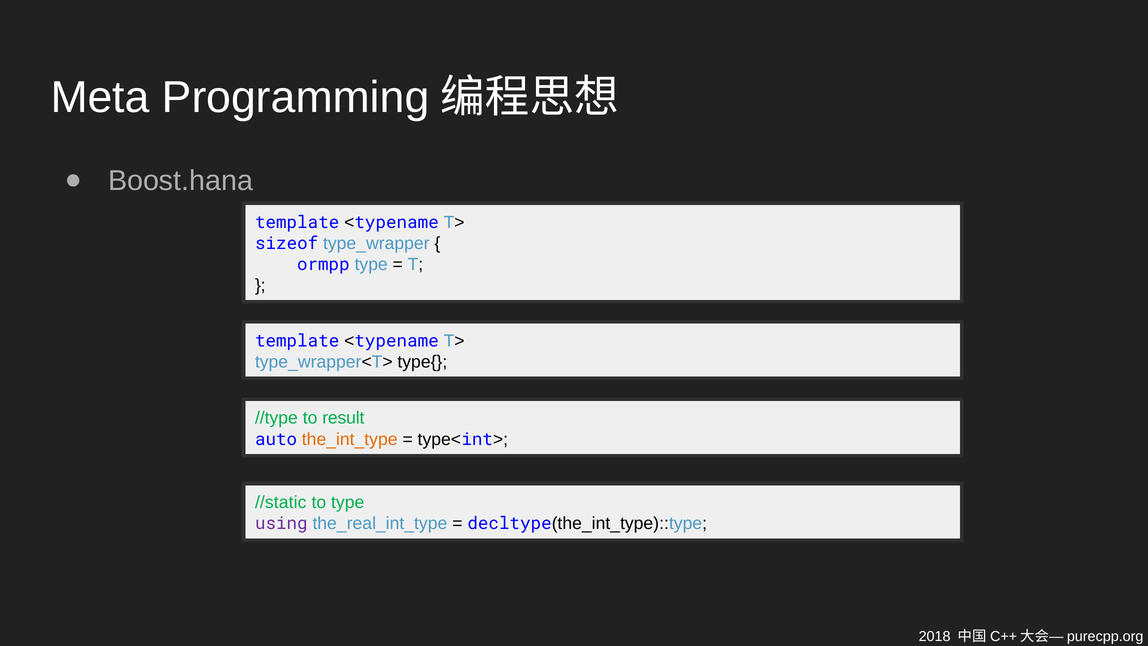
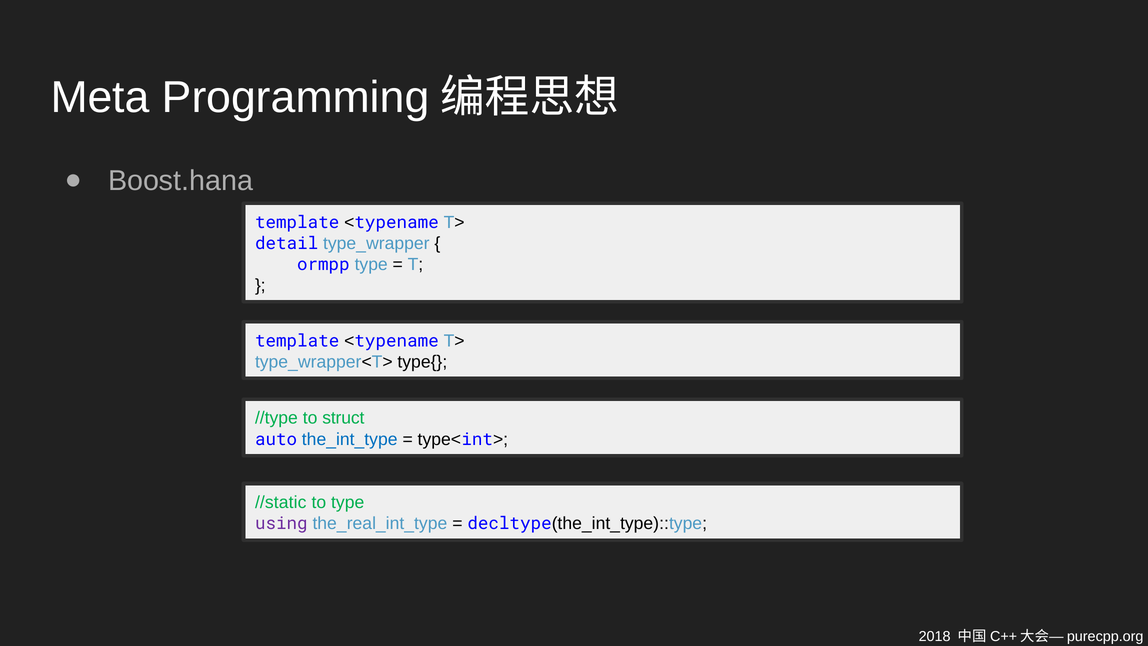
sizeof: sizeof -> detail
result: result -> struct
the_int_type colour: orange -> blue
